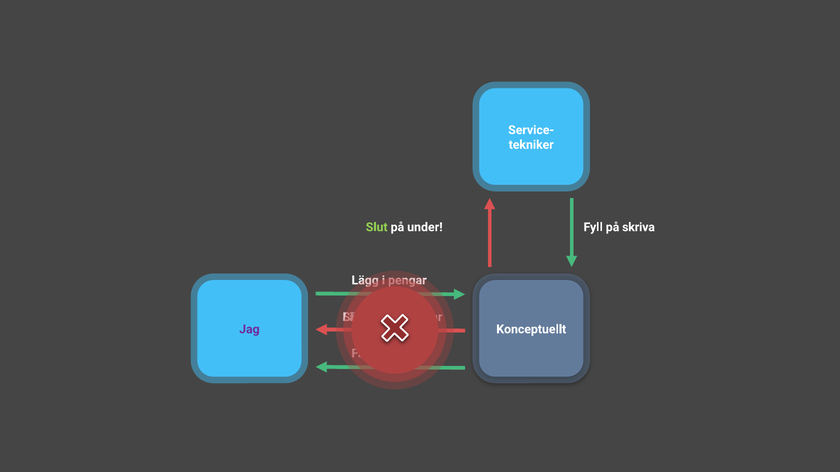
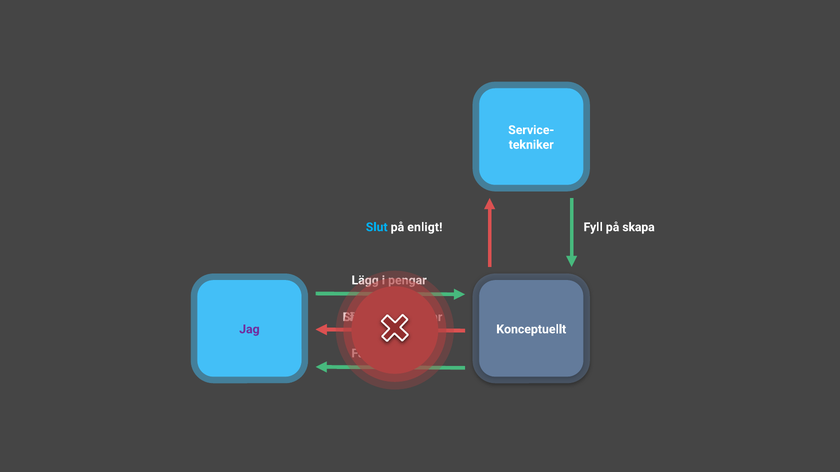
Slut at (377, 227) colour: light green -> light blue
under: under -> enligt
skriva: skriva -> skapa
